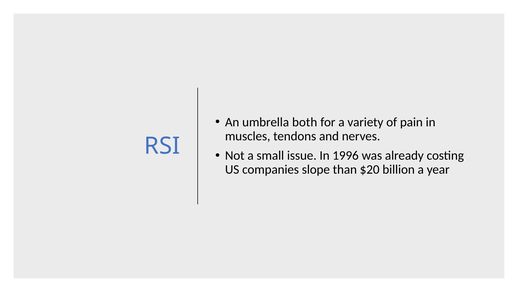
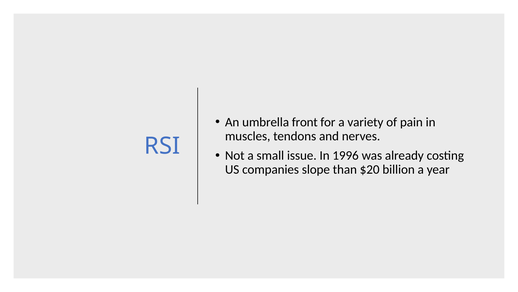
both: both -> front
